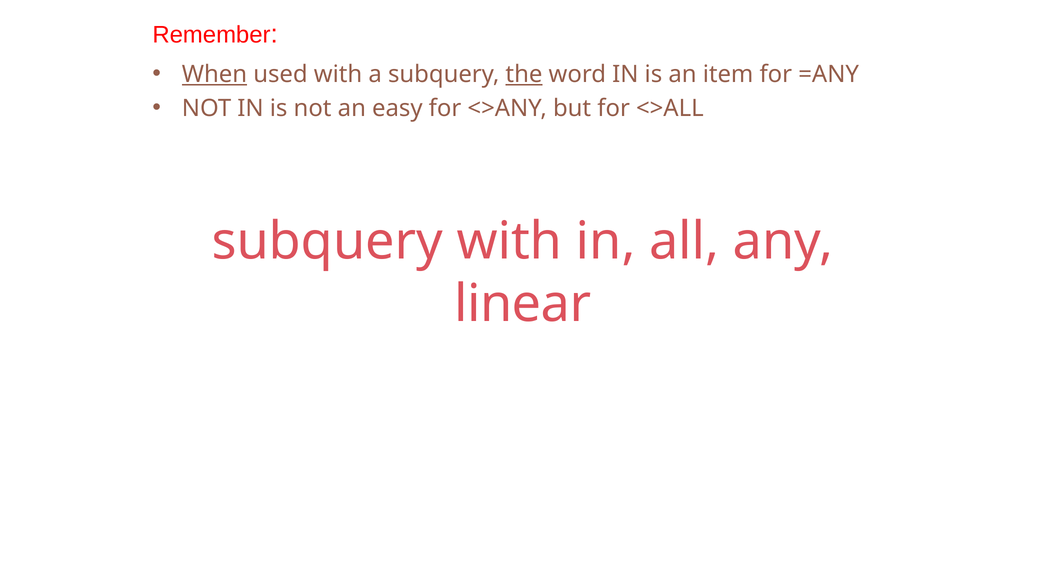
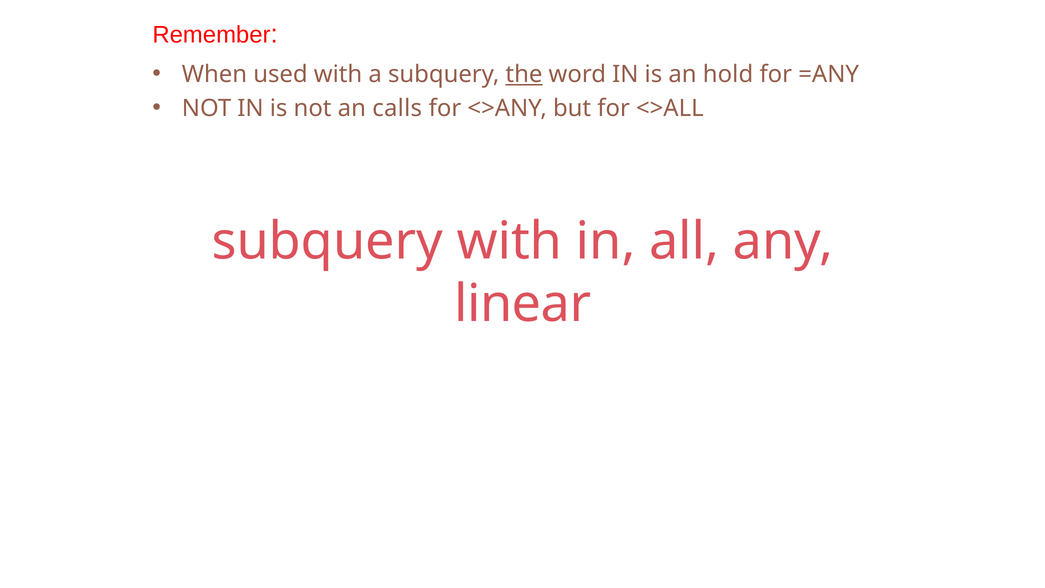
When underline: present -> none
item: item -> hold
easy: easy -> calls
